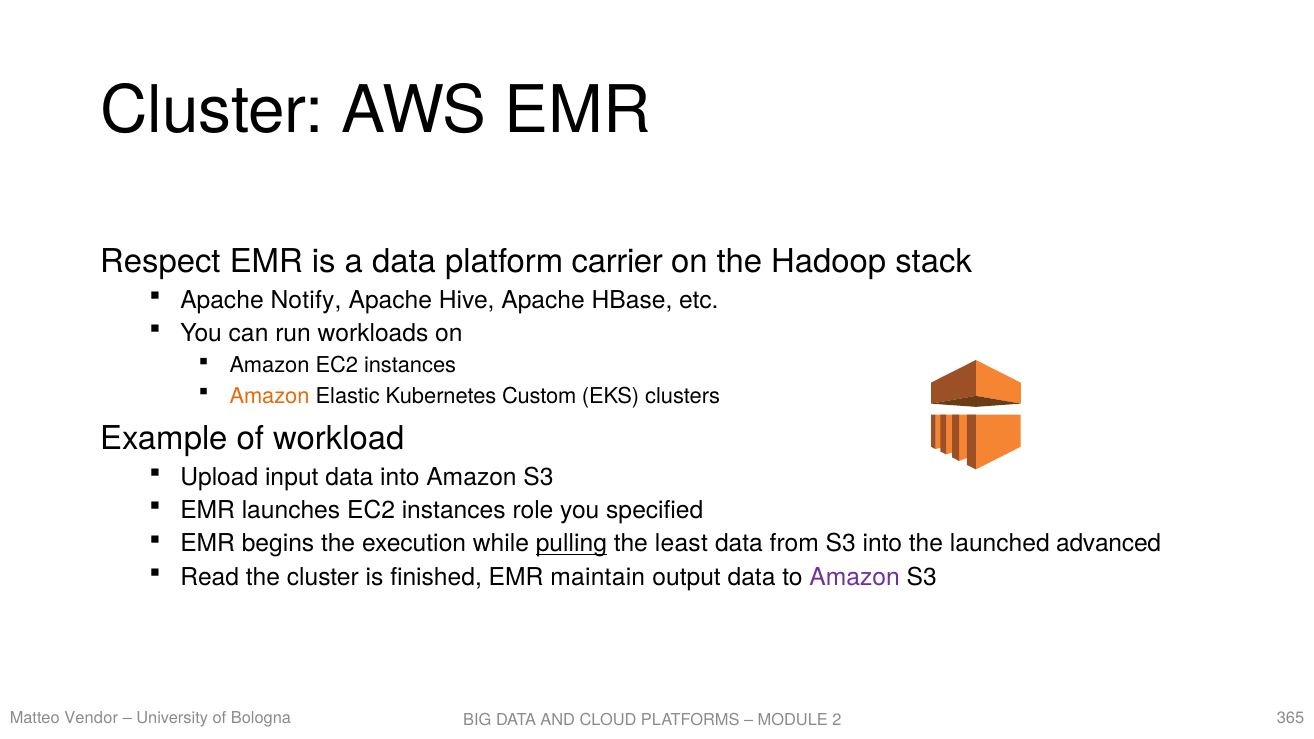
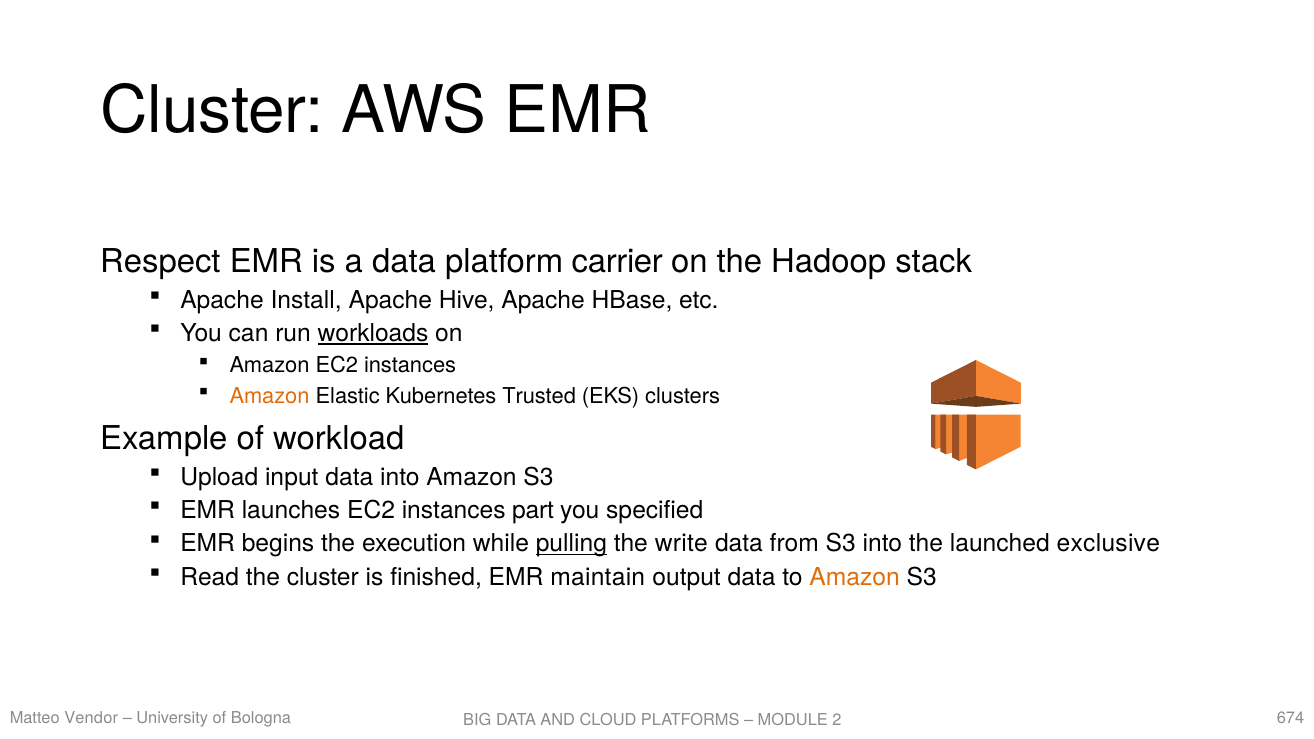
Notify: Notify -> Install
workloads underline: none -> present
Custom: Custom -> Trusted
role: role -> part
least: least -> write
advanced: advanced -> exclusive
Amazon at (855, 577) colour: purple -> orange
365: 365 -> 674
